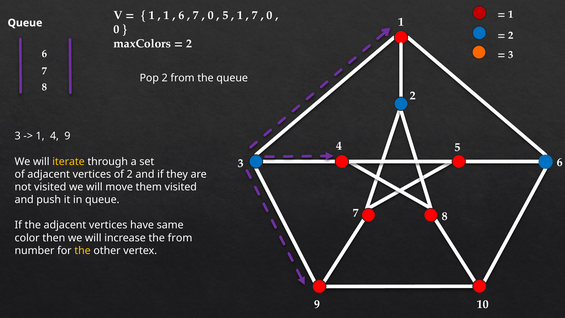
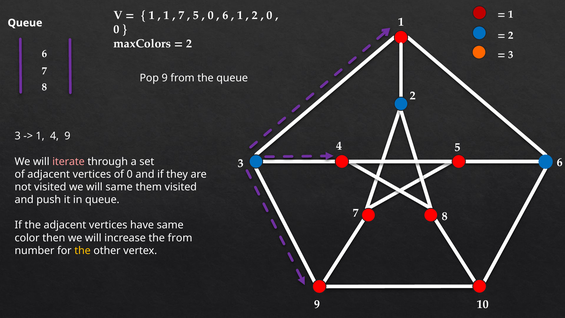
6 at (181, 15): 6 -> 7
7 at (196, 15): 7 -> 5
5 at (225, 15): 5 -> 6
7 at (255, 15): 7 -> 2
Pop 2: 2 -> 9
iterate colour: yellow -> pink
of 2: 2 -> 0
will move: move -> same
